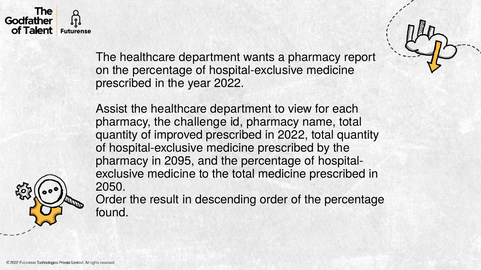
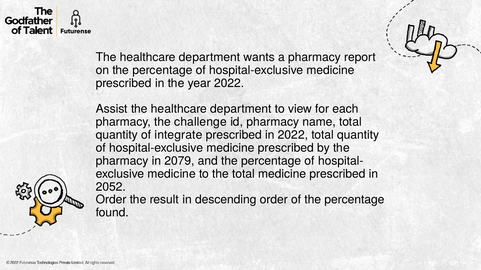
improved: improved -> integrate
2095: 2095 -> 2079
2050: 2050 -> 2052
